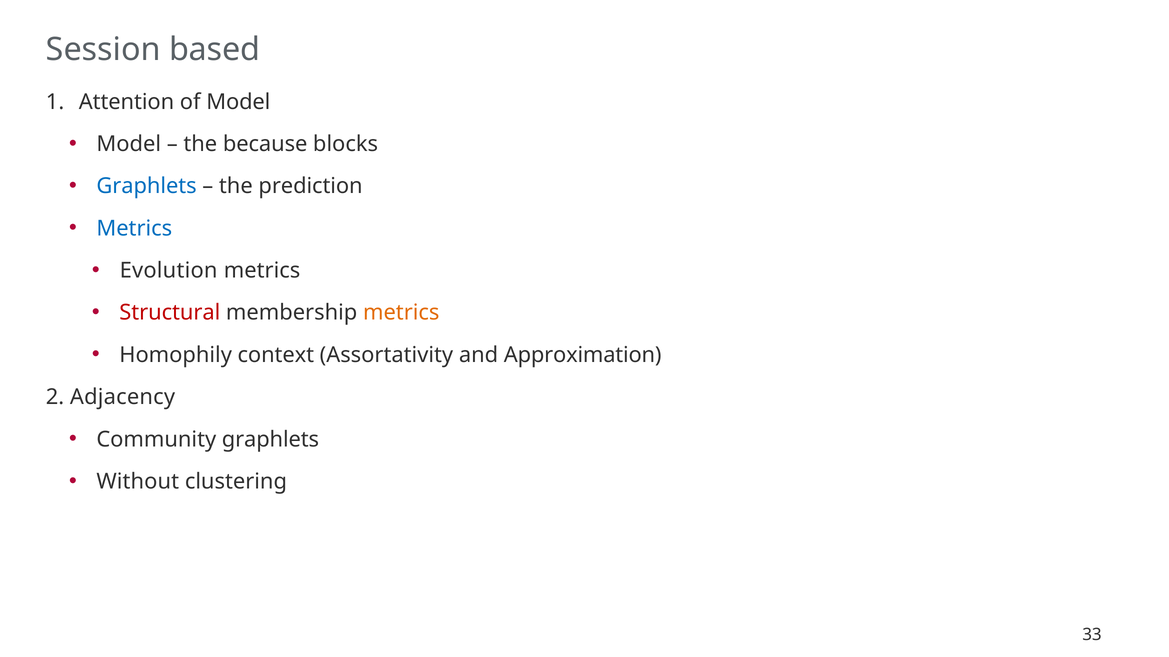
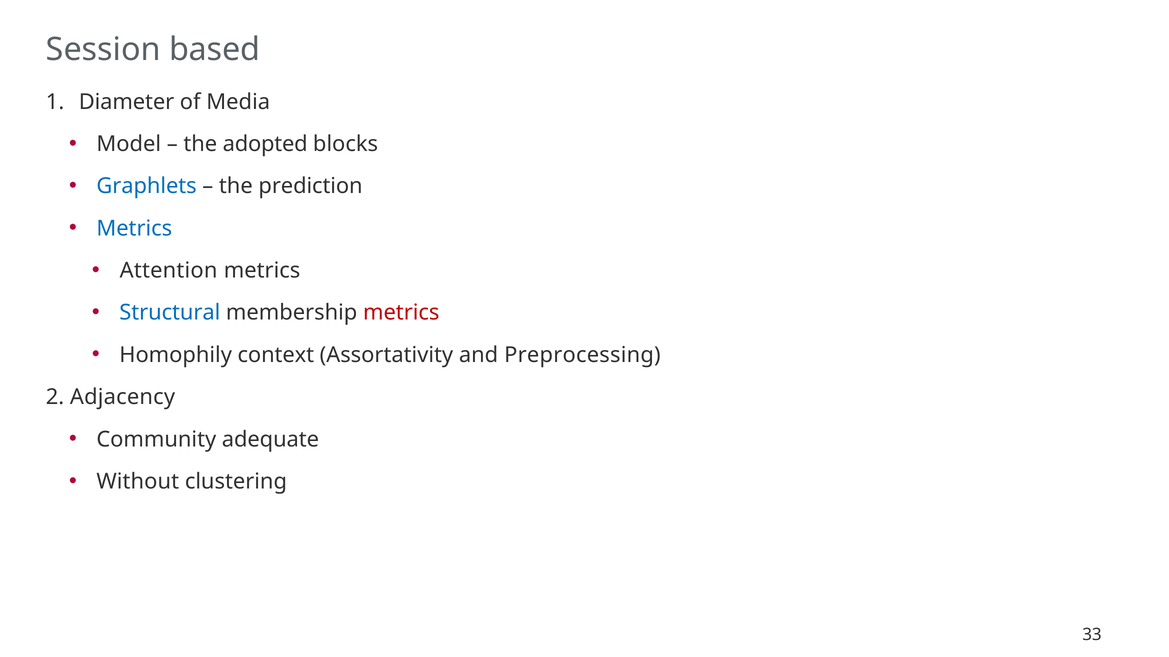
Attention: Attention -> Diameter
of Model: Model -> Media
because: because -> adopted
Evolution: Evolution -> Attention
Structural colour: red -> blue
metrics at (401, 313) colour: orange -> red
Approximation: Approximation -> Preprocessing
Community graphlets: graphlets -> adequate
